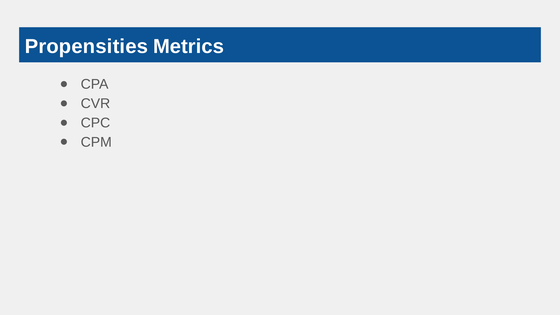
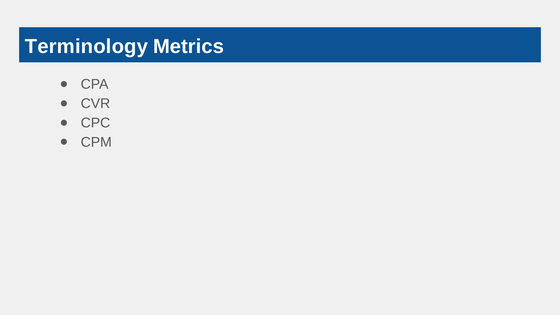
Propensities: Propensities -> Terminology
